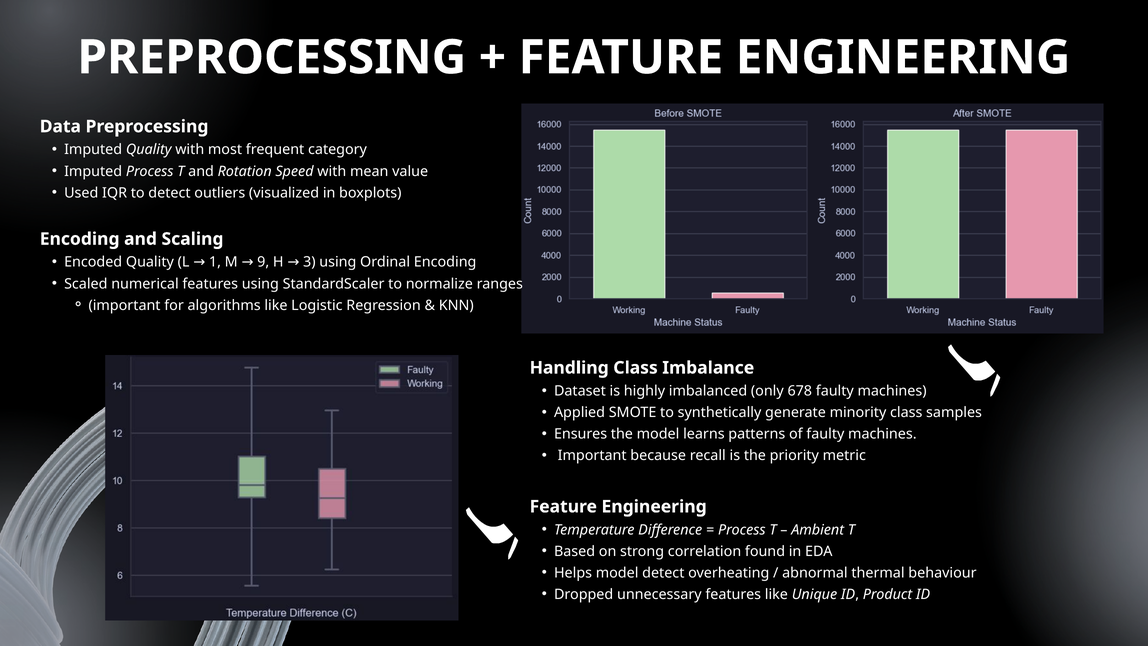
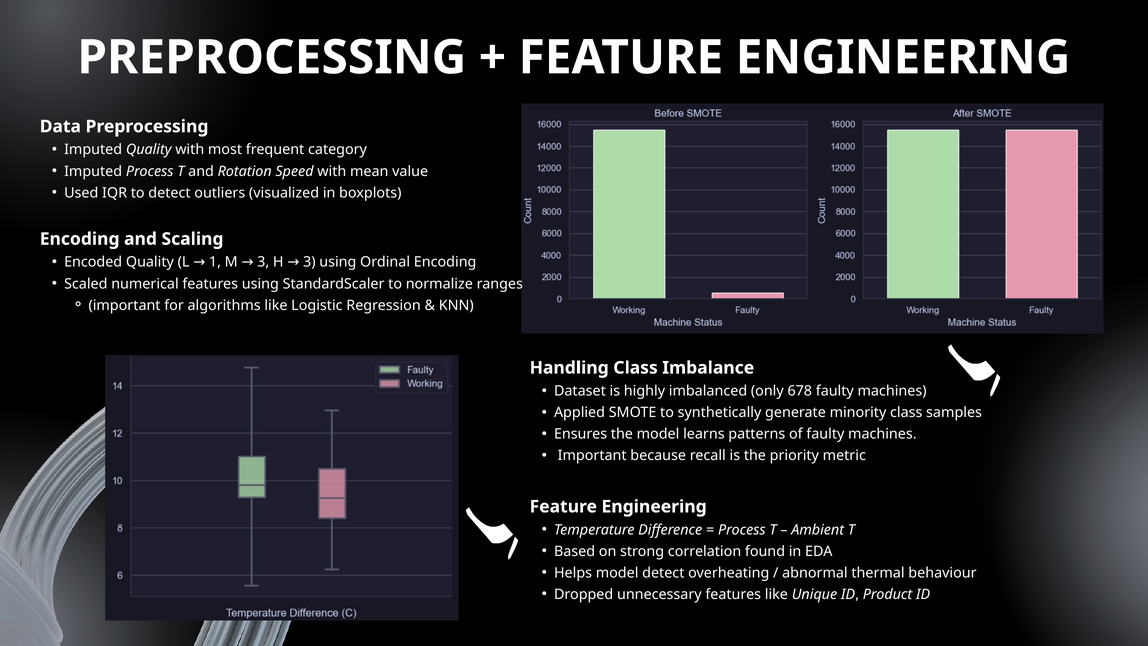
M 9: 9 -> 3
